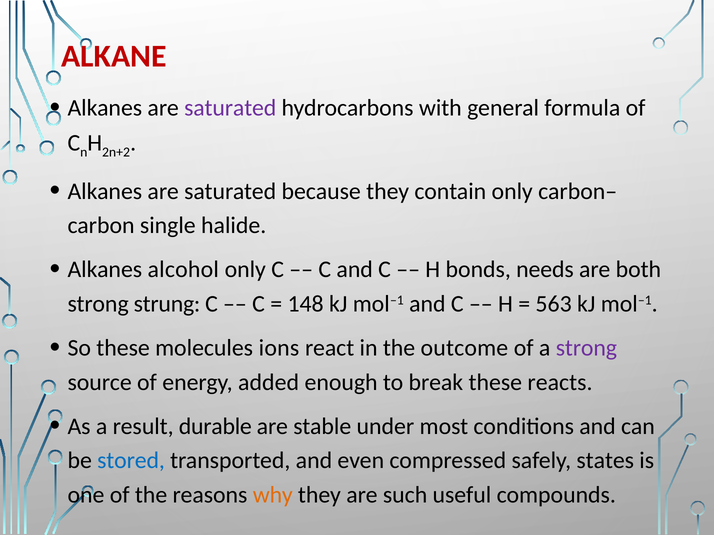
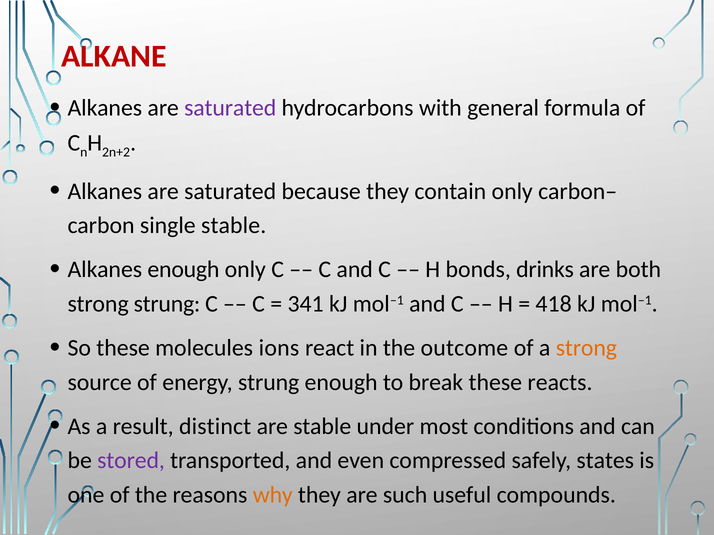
single halide: halide -> stable
Alkanes alcohol: alcohol -> enough
needs: needs -> drinks
148: 148 -> 341
563: 563 -> 418
strong at (586, 348) colour: purple -> orange
energy added: added -> strung
durable: durable -> distinct
stored colour: blue -> purple
